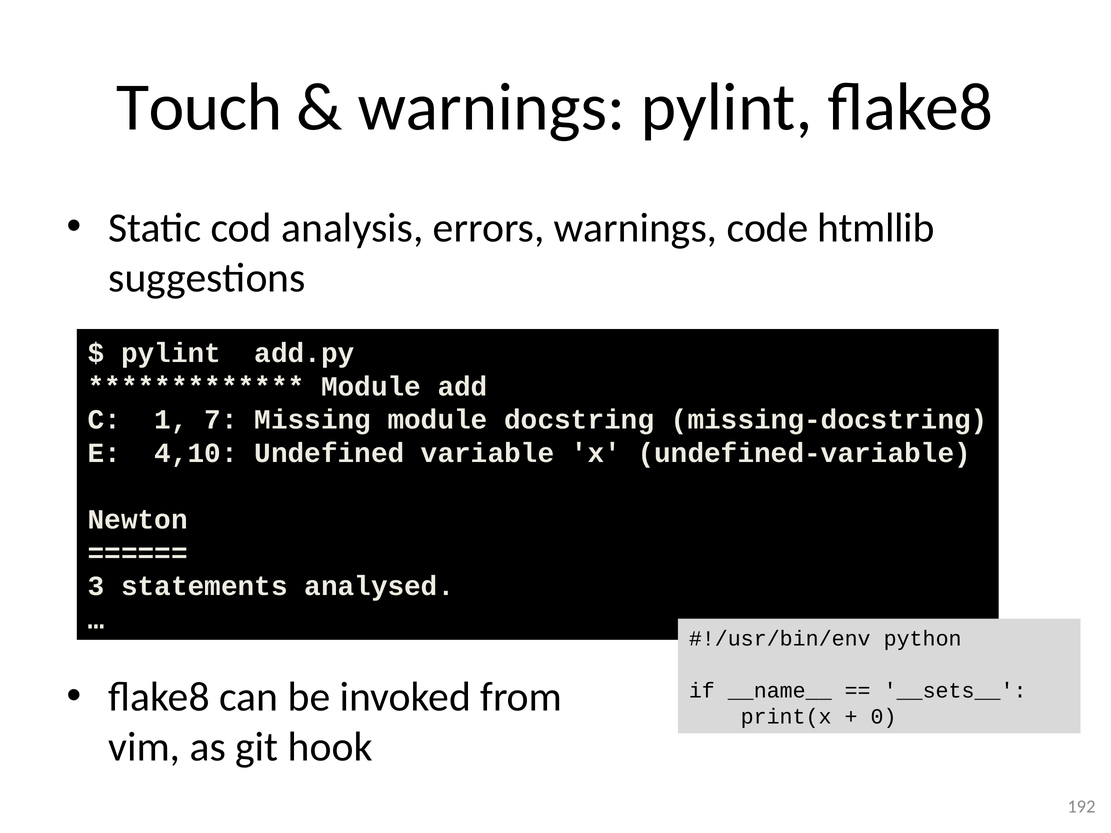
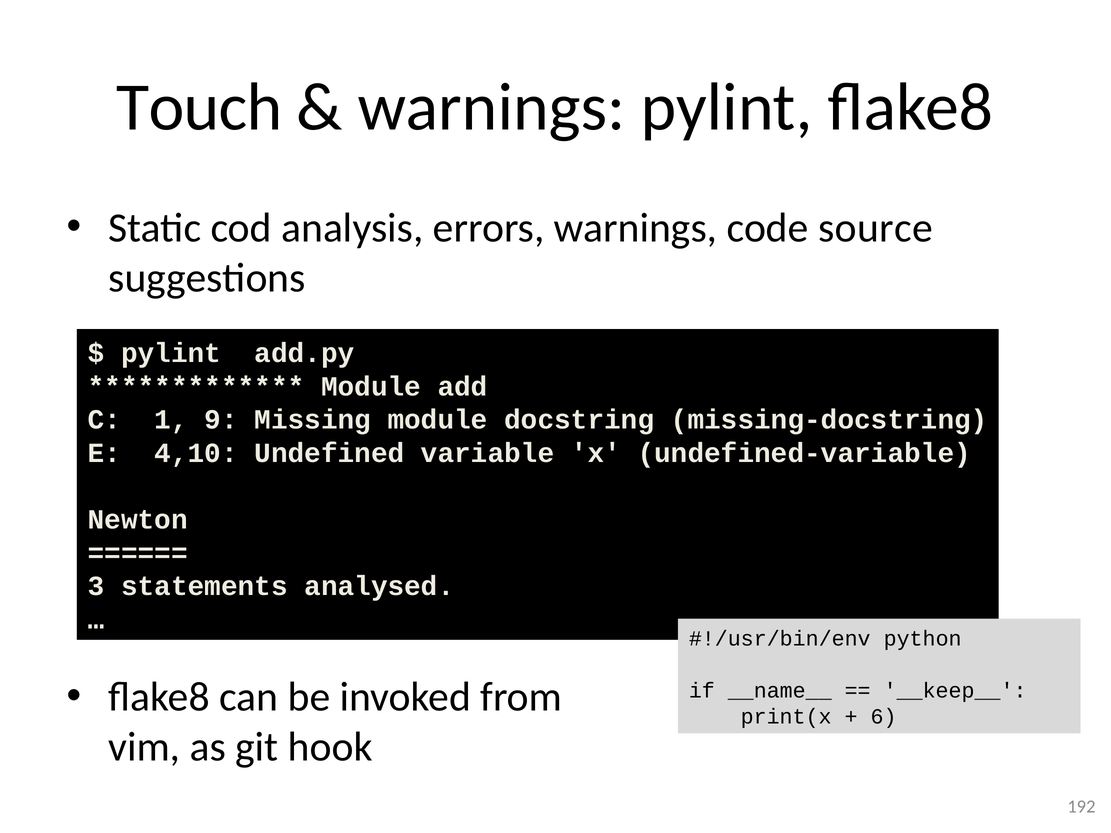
htmllib: htmllib -> source
7: 7 -> 9
__sets__: __sets__ -> __keep__
0: 0 -> 6
